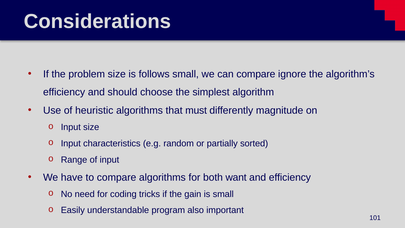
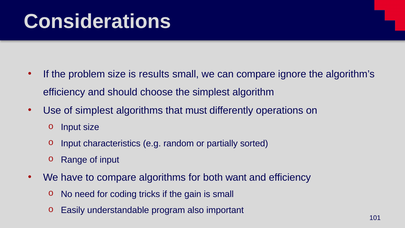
follows: follows -> results
of heuristic: heuristic -> simplest
magnitude: magnitude -> operations
